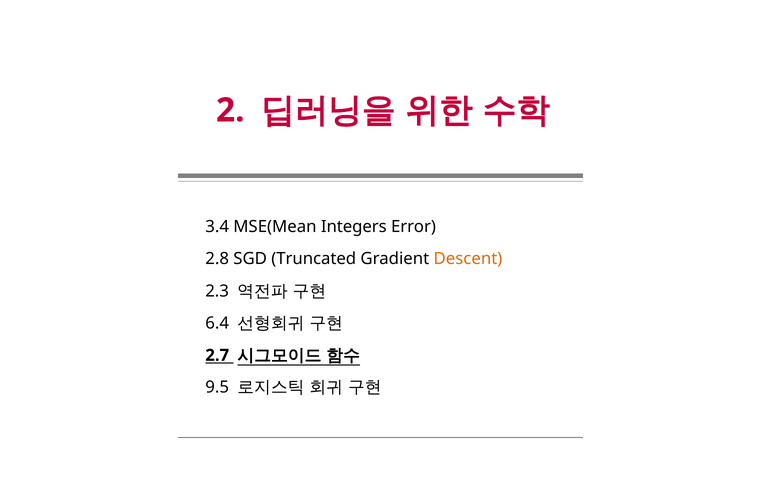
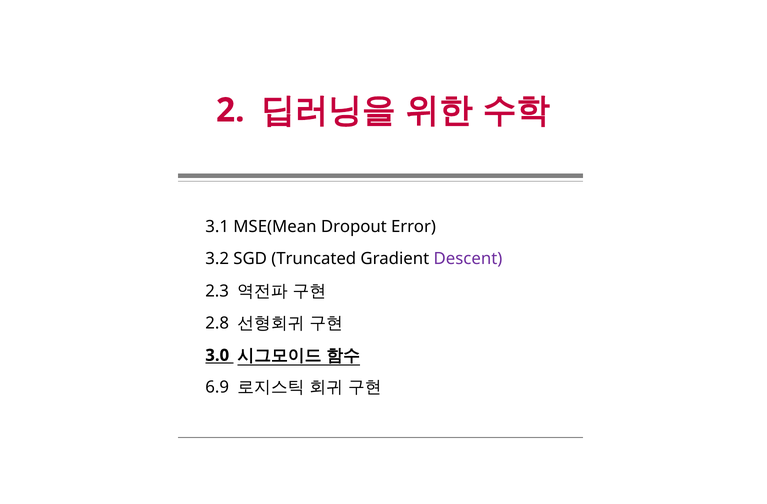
3.4: 3.4 -> 3.1
Integers: Integers -> Dropout
2.8: 2.8 -> 3.2
Descent colour: orange -> purple
6.4: 6.4 -> 2.8
2.7: 2.7 -> 3.0
9.5: 9.5 -> 6.9
